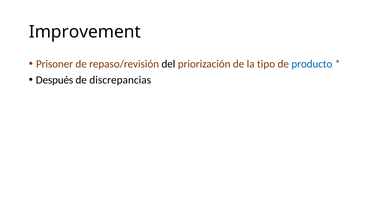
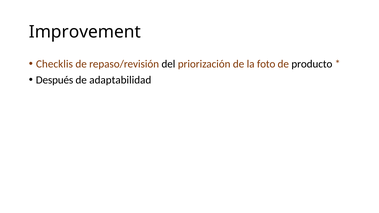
Prisoner: Prisoner -> Checklis
tipo: tipo -> foto
producto colour: blue -> black
discrepancias: discrepancias -> adaptabilidad
